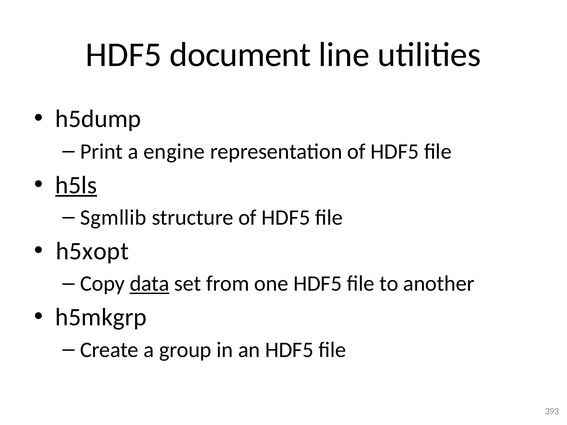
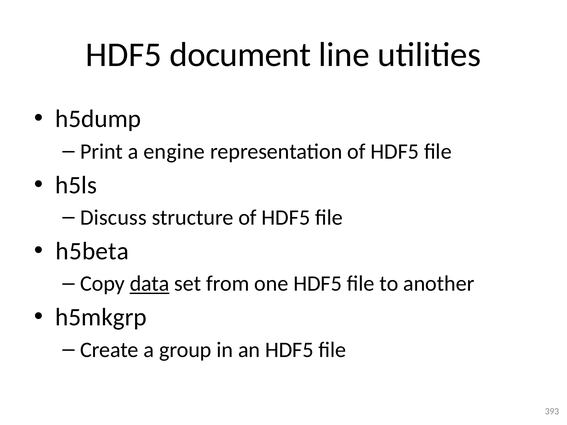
h5ls underline: present -> none
Sgmllib: Sgmllib -> Discuss
h5xopt: h5xopt -> h5beta
